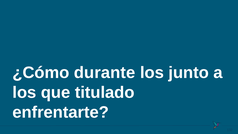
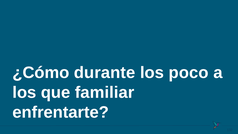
junto: junto -> poco
titulado: titulado -> familiar
